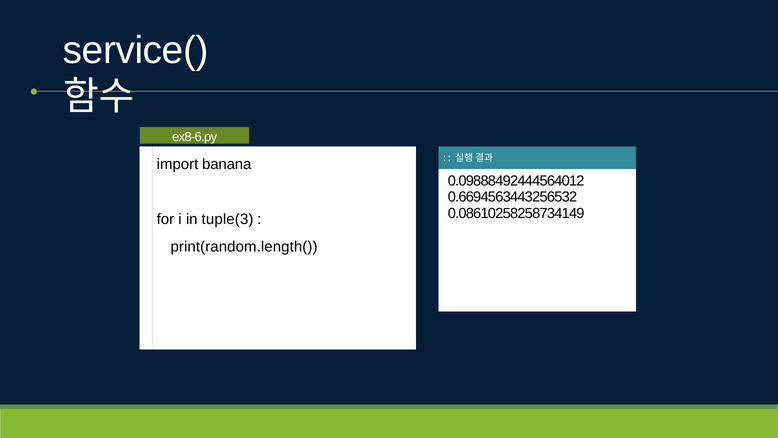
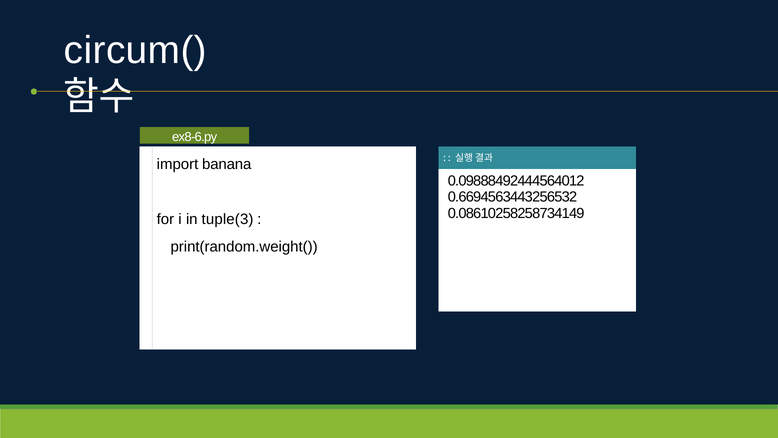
service(: service( -> circum(
print(random.length(: print(random.length( -> print(random.weight(
